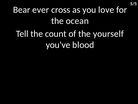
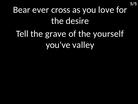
ocean: ocean -> desire
count: count -> grave
blood: blood -> valley
